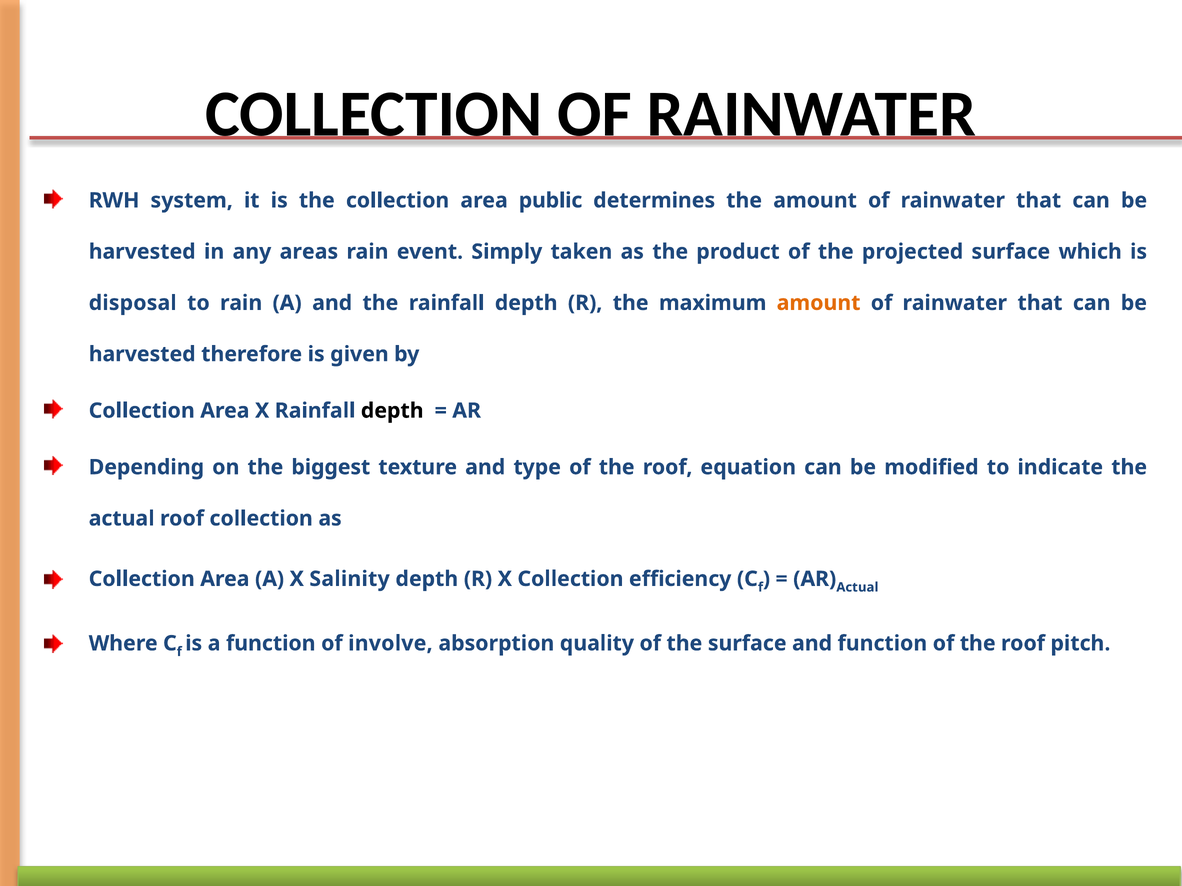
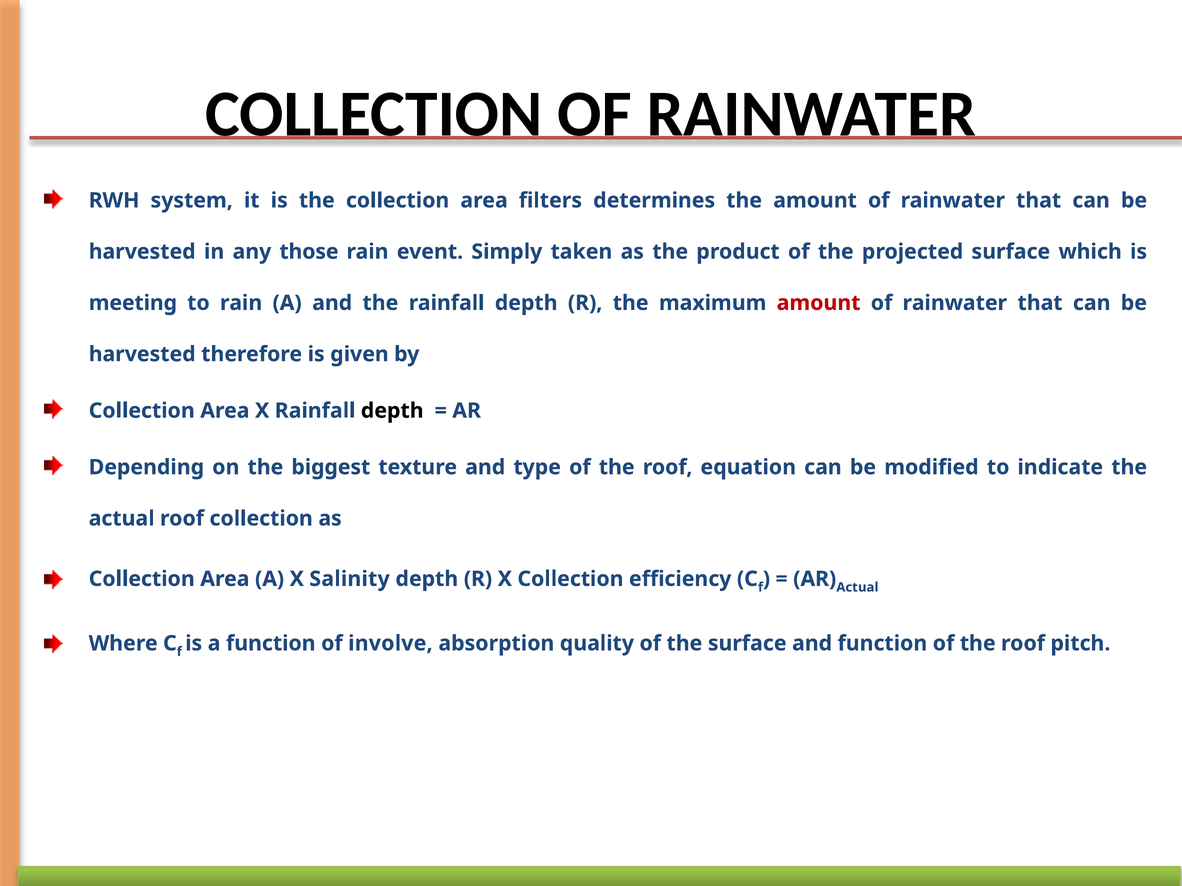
public: public -> filters
areas: areas -> those
disposal: disposal -> meeting
amount at (819, 303) colour: orange -> red
